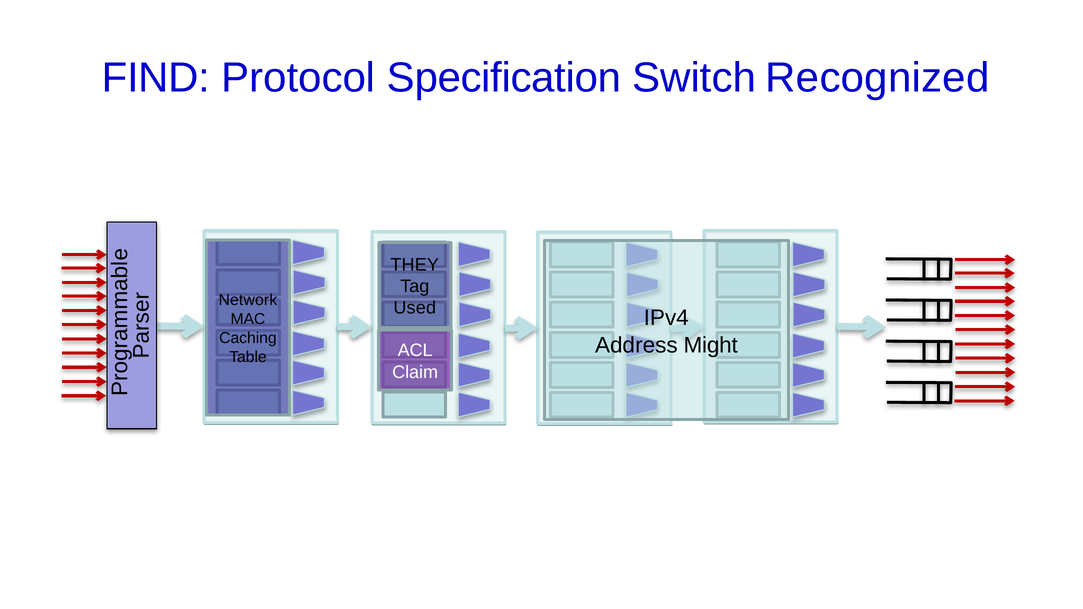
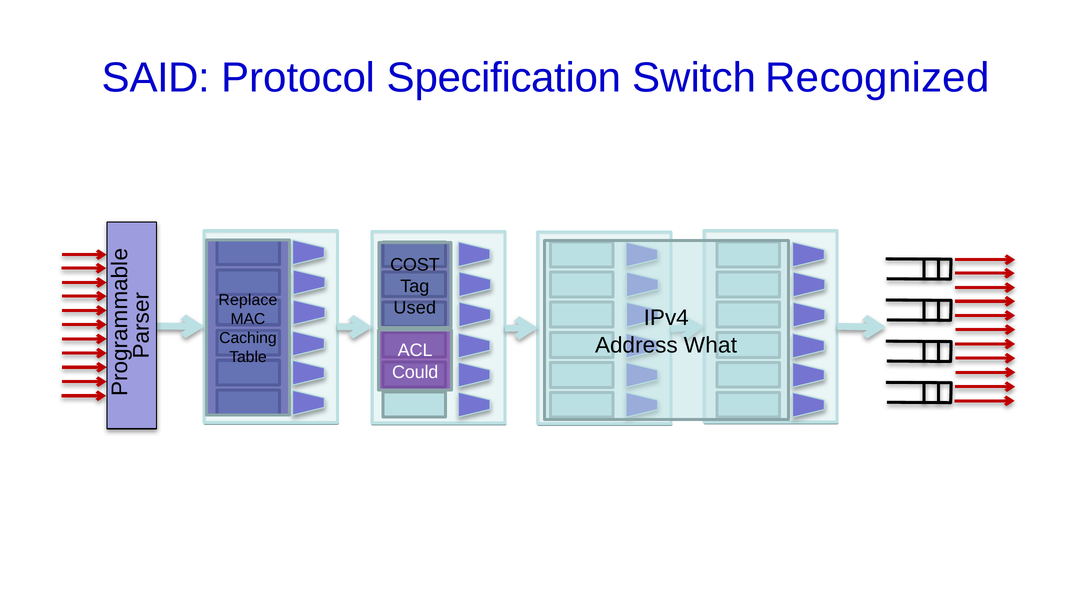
FIND: FIND -> SAID
THEY: THEY -> COST
Network: Network -> Replace
Might: Might -> What
Claim: Claim -> Could
